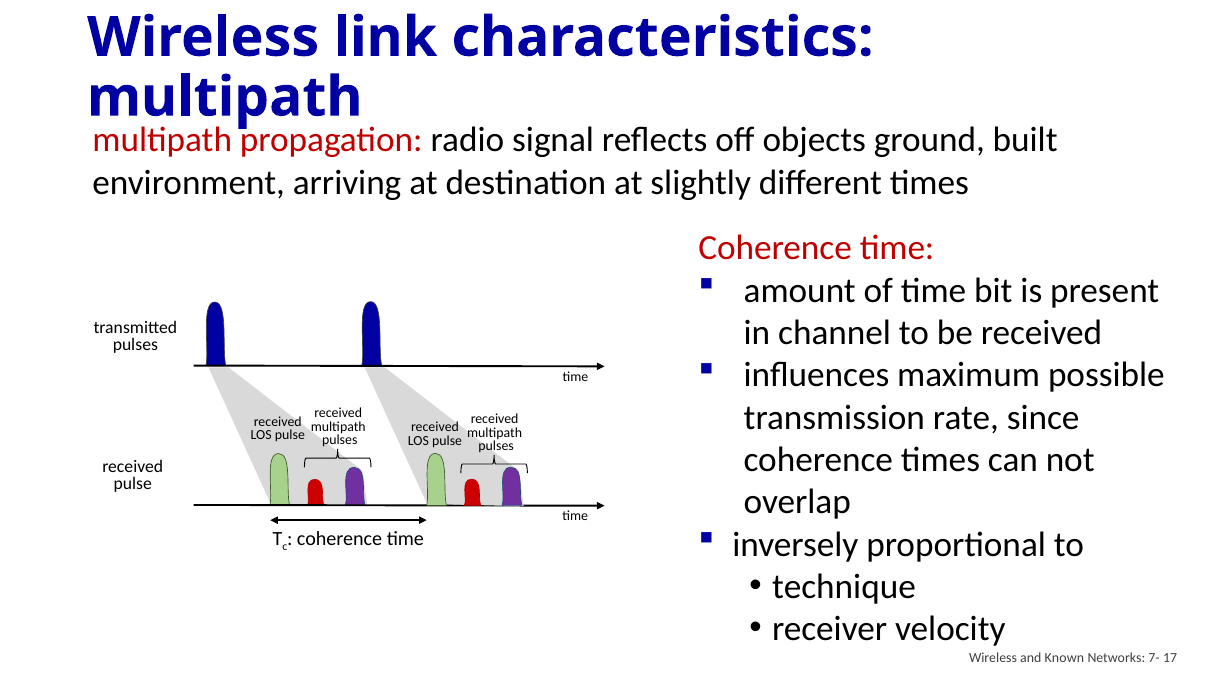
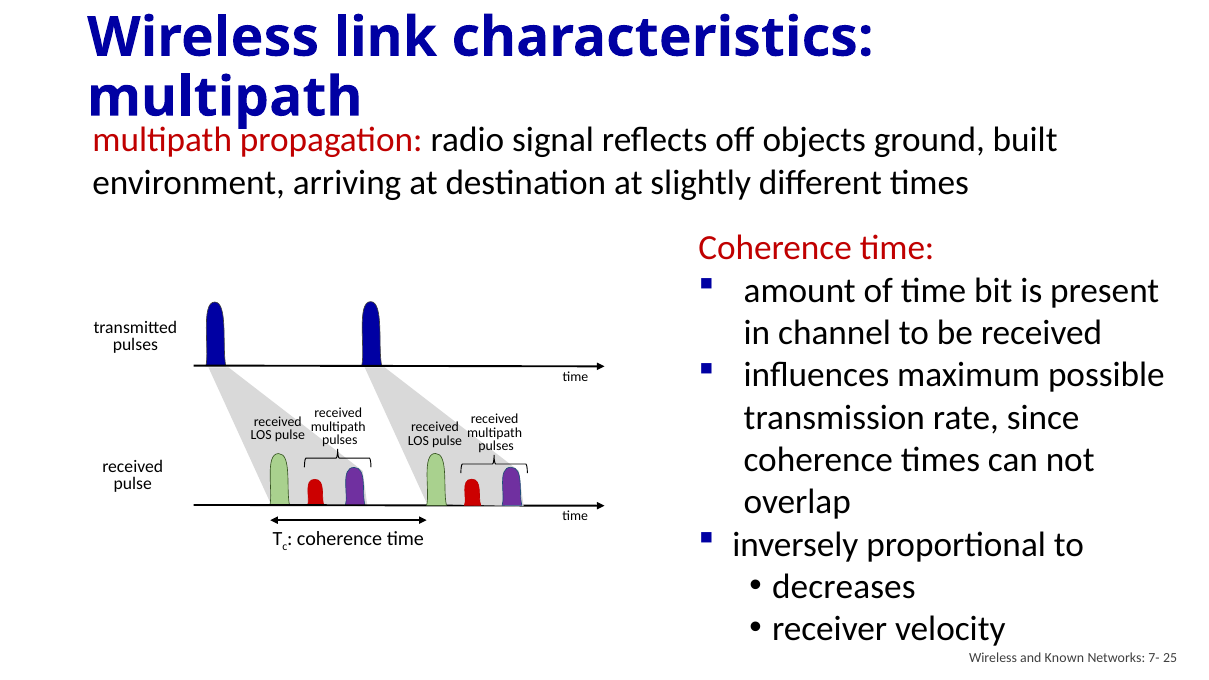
technique: technique -> decreases
17: 17 -> 25
